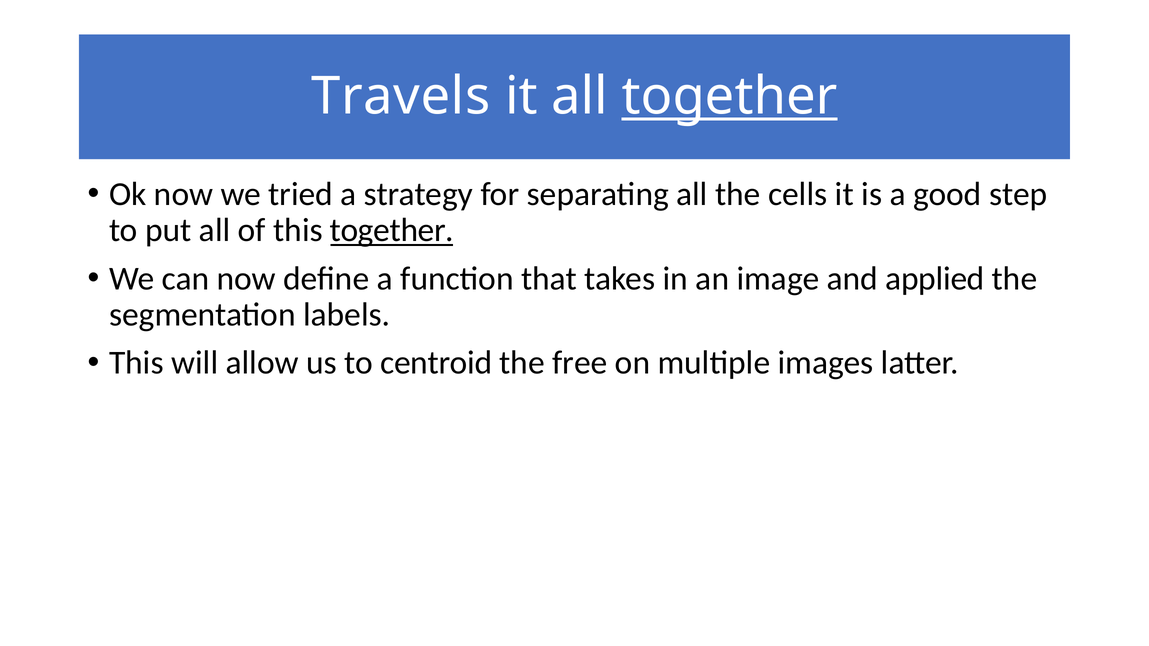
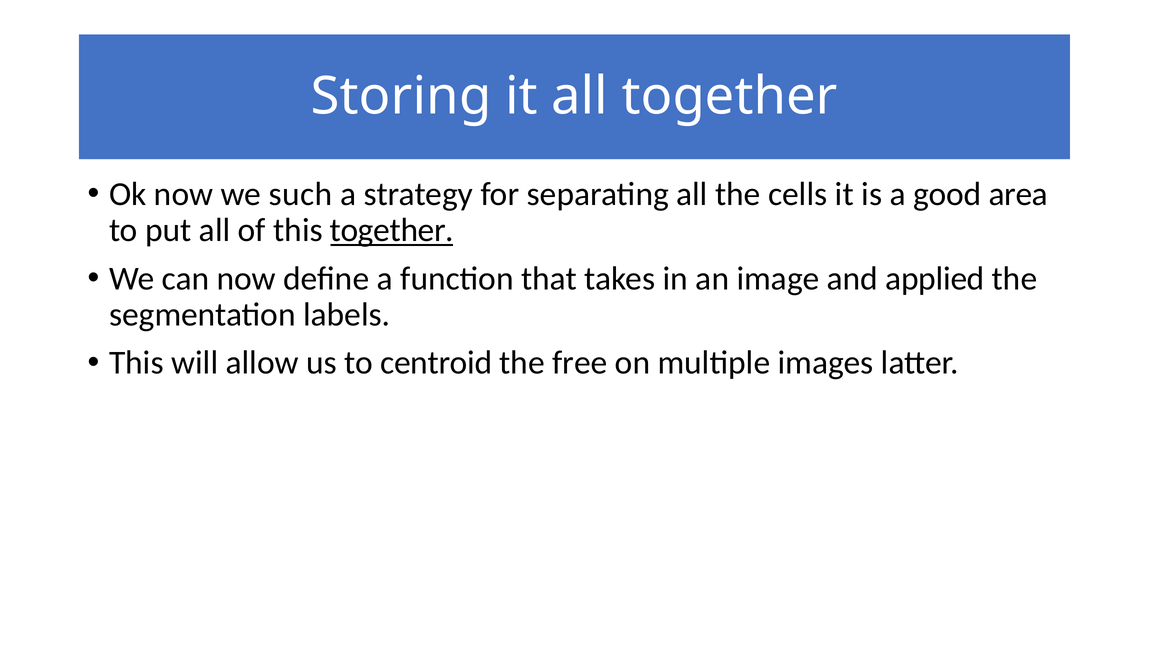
Travels: Travels -> Storing
together at (730, 97) underline: present -> none
tried: tried -> such
step: step -> area
